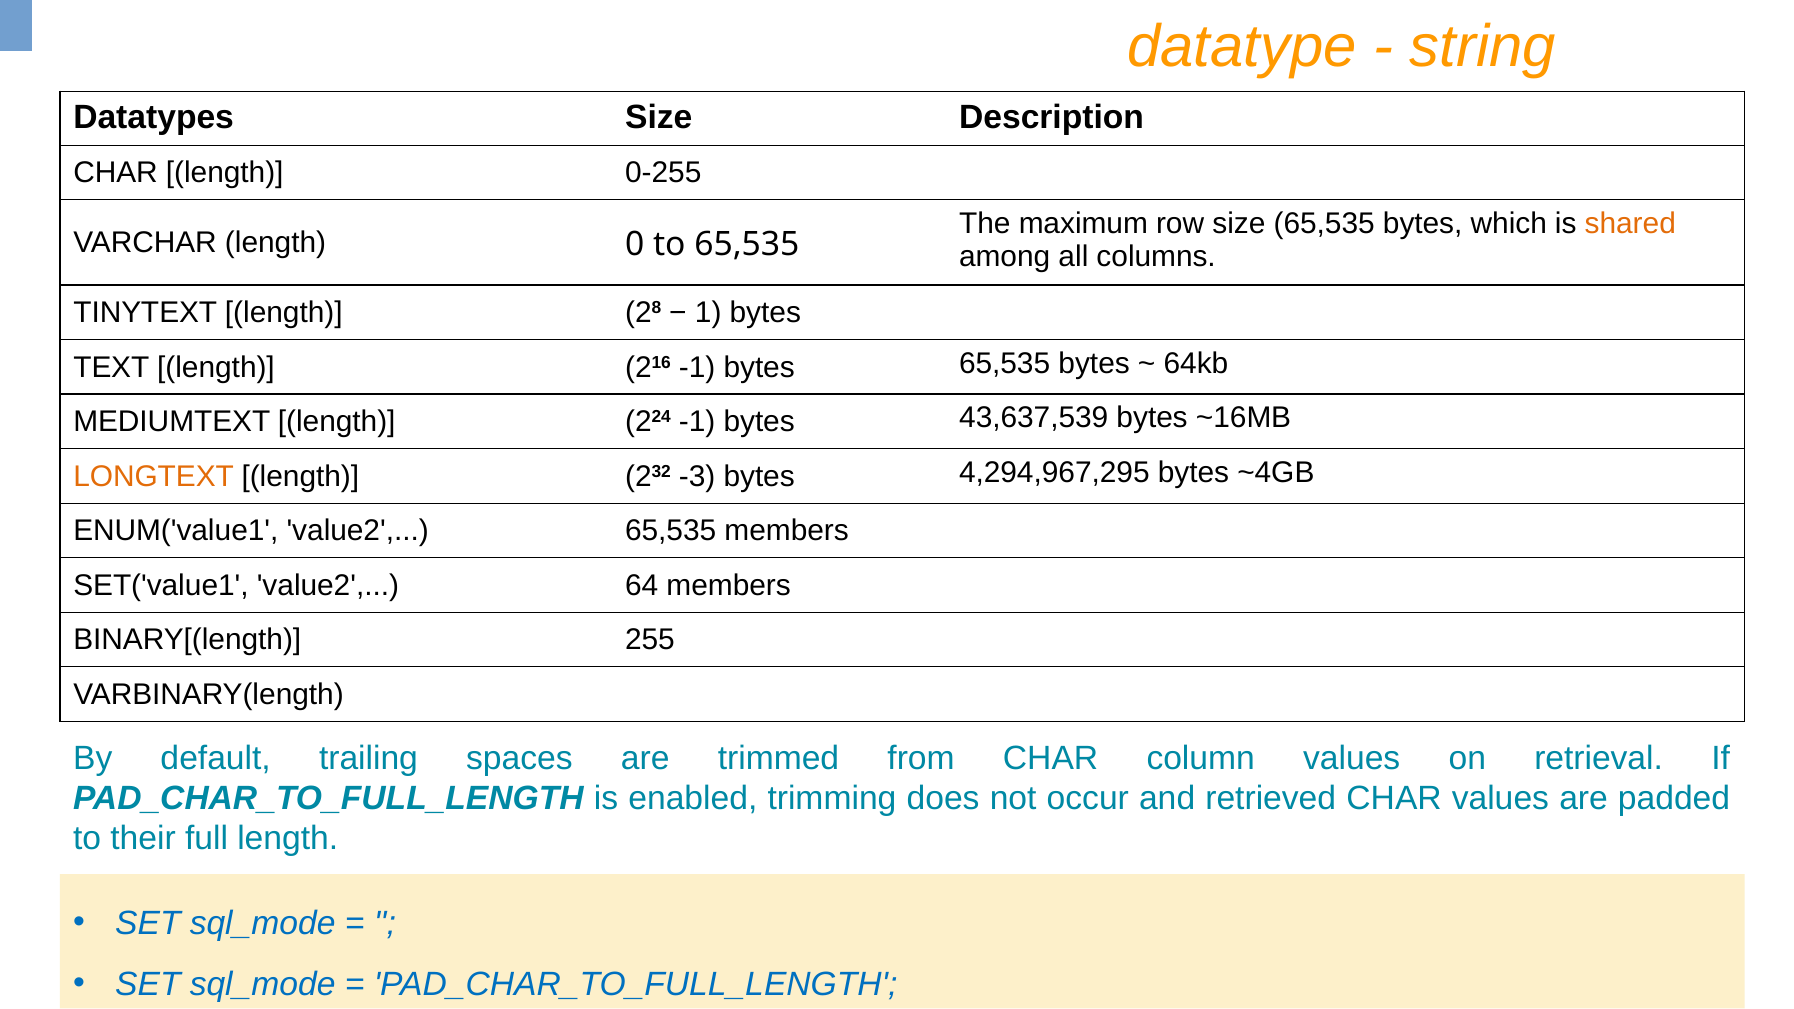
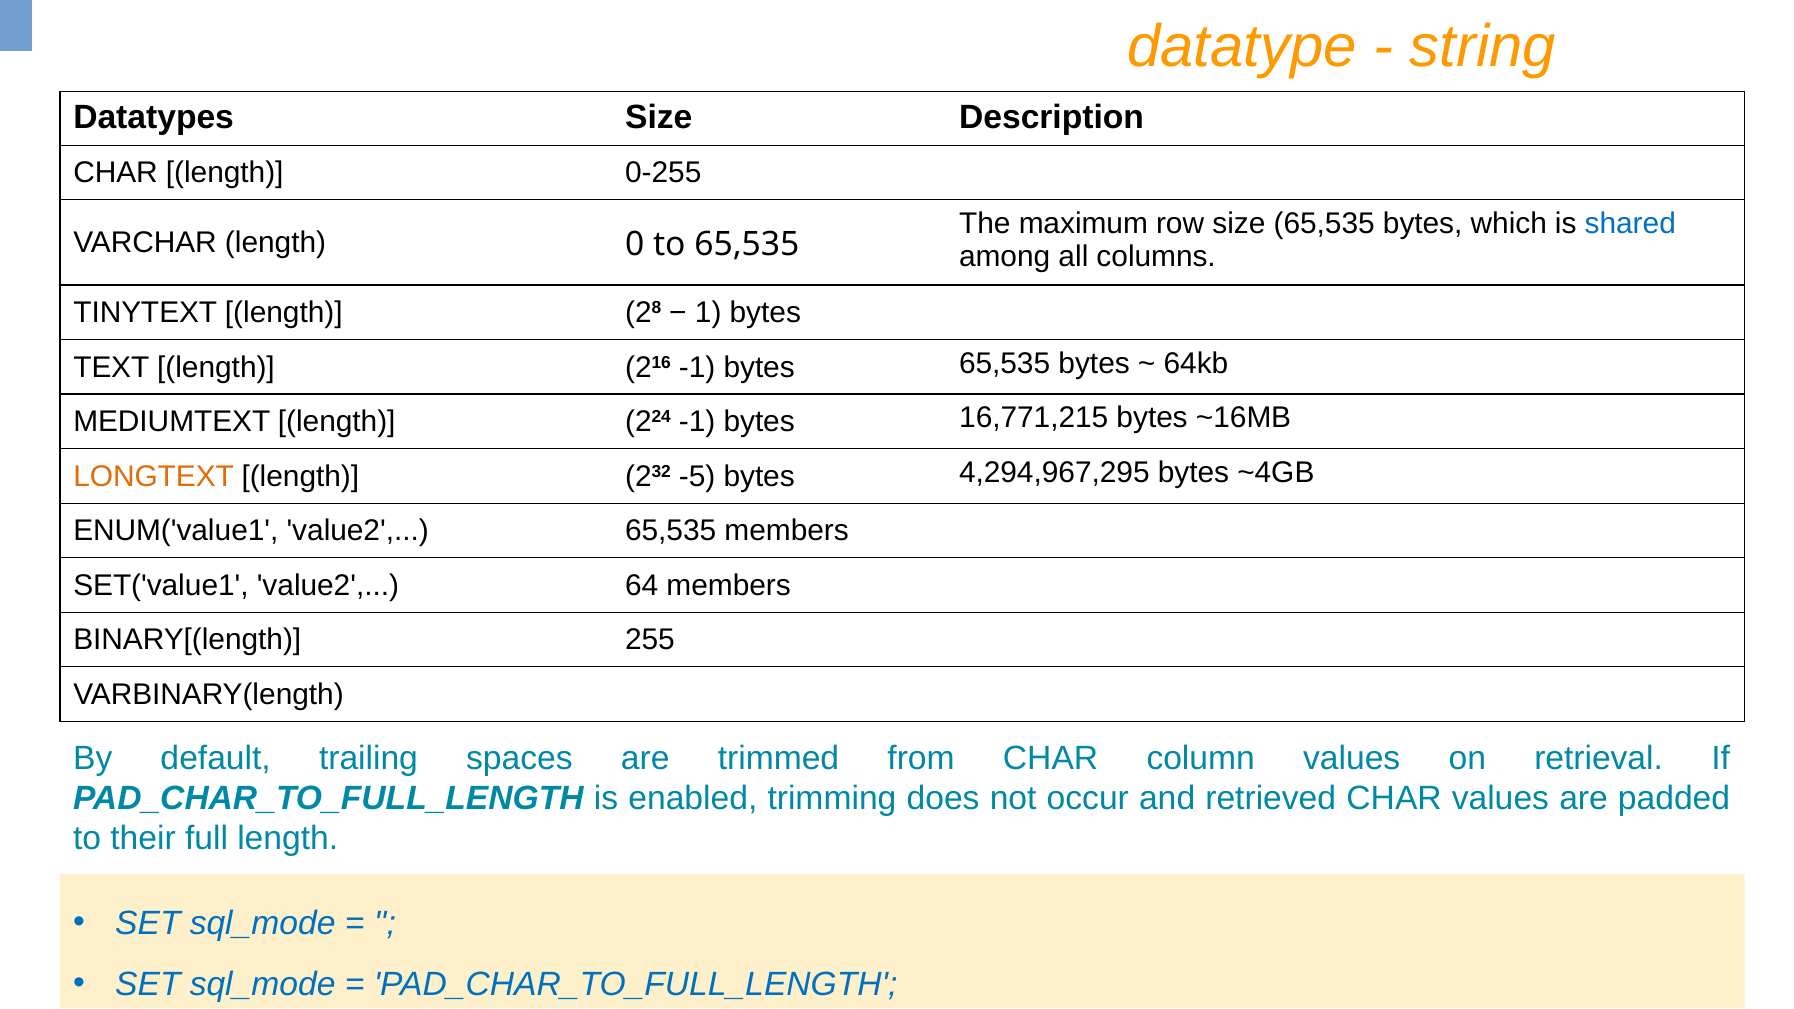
shared colour: orange -> blue
43,637,539: 43,637,539 -> 16,771,215
-3: -3 -> -5
